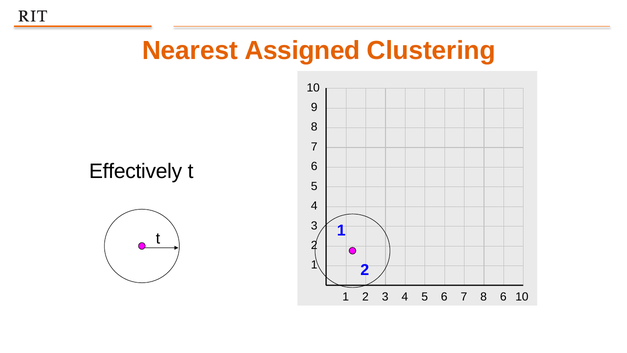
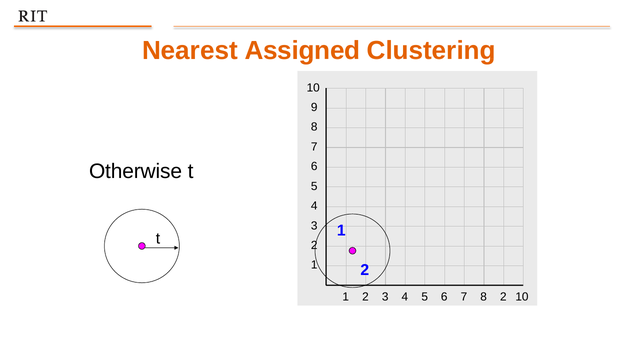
Effectively: Effectively -> Otherwise
8 6: 6 -> 2
